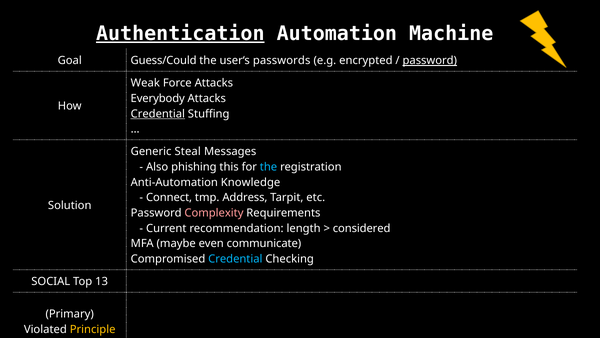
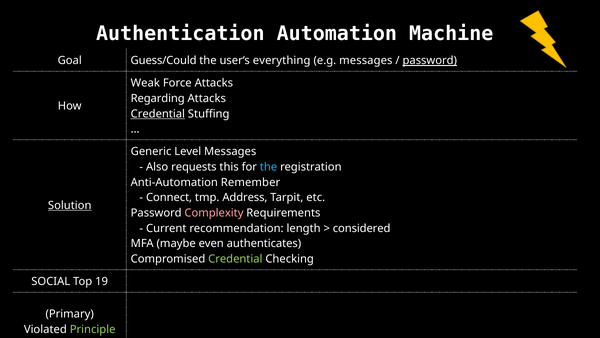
Authentication underline: present -> none
passwords: passwords -> everything
e.g encrypted: encrypted -> messages
Everybody: Everybody -> Regarding
Steal: Steal -> Level
phishing: phishing -> requests
Knowledge: Knowledge -> Remember
Solution underline: none -> present
communicate: communicate -> authenticates
Credential at (235, 259) colour: light blue -> light green
13: 13 -> 19
Principle colour: yellow -> light green
